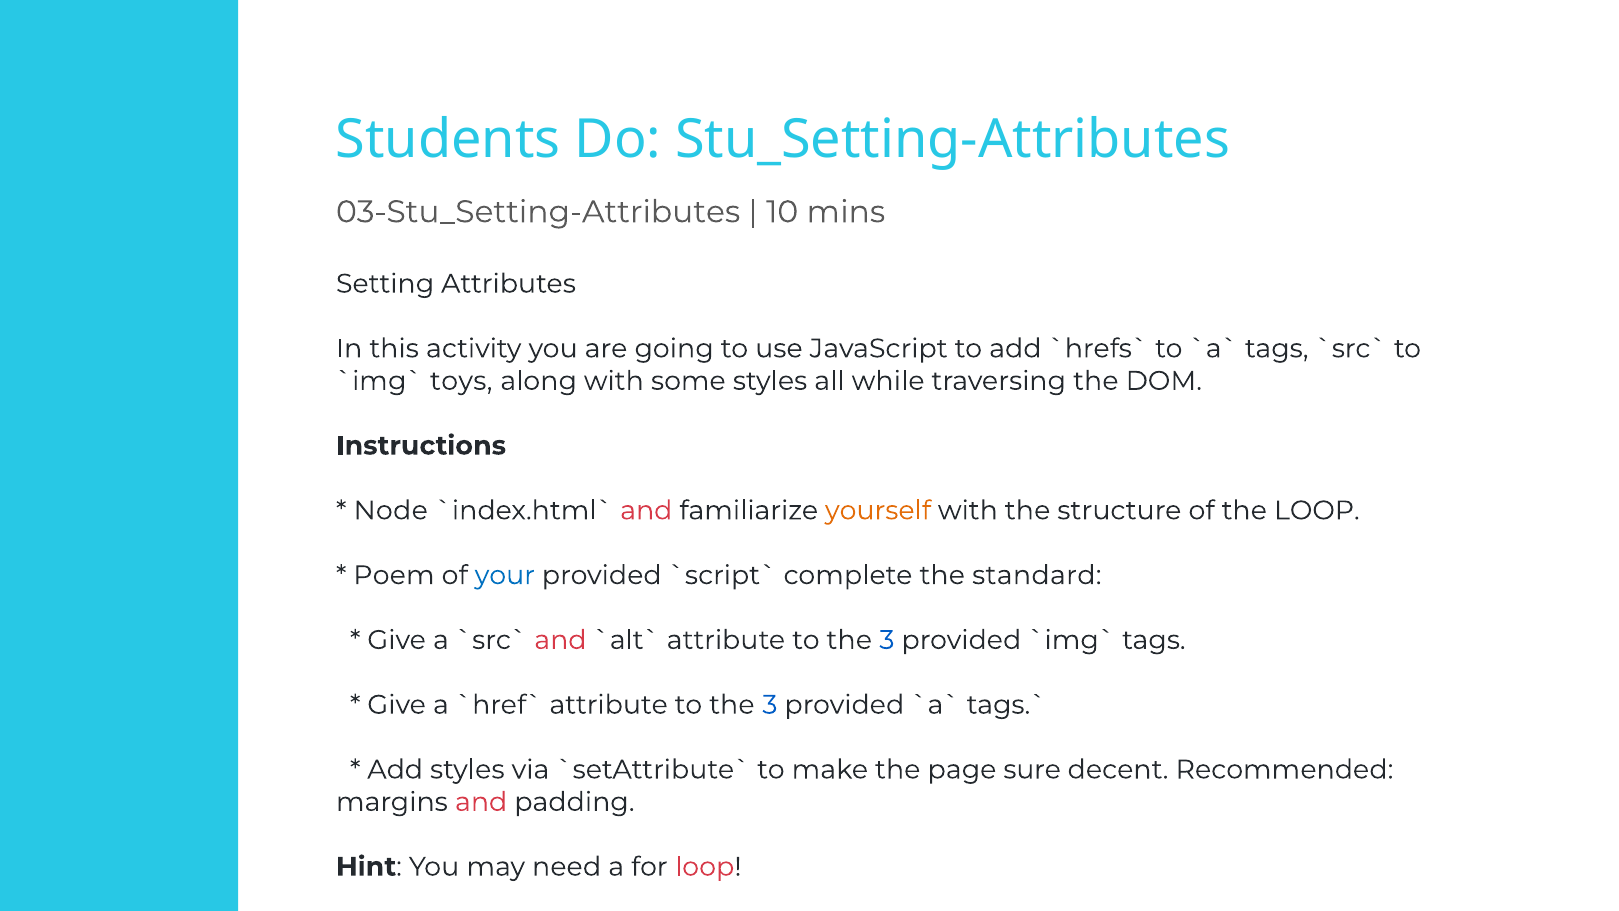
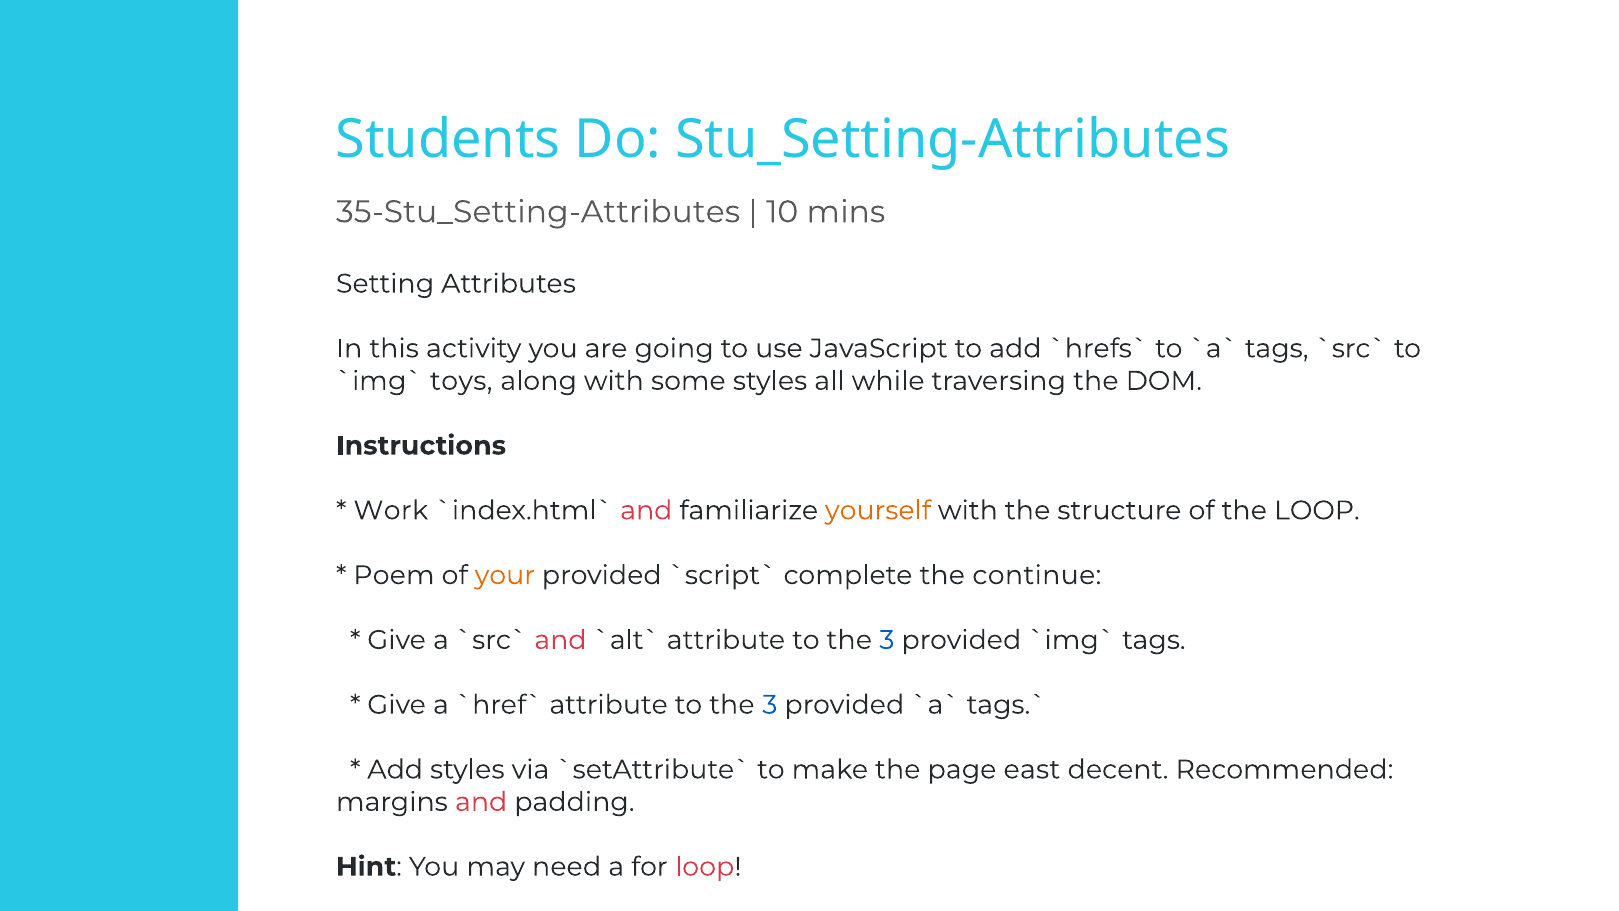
03-Stu_Setting-Attributes: 03-Stu_Setting-Attributes -> 35-Stu_Setting-Attributes
Node: Node -> Work
your colour: blue -> orange
standard: standard -> continue
sure: sure -> east
